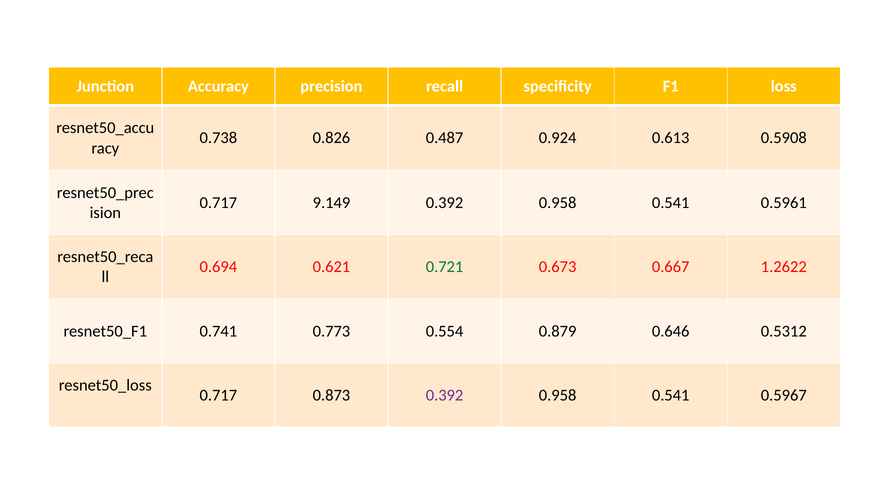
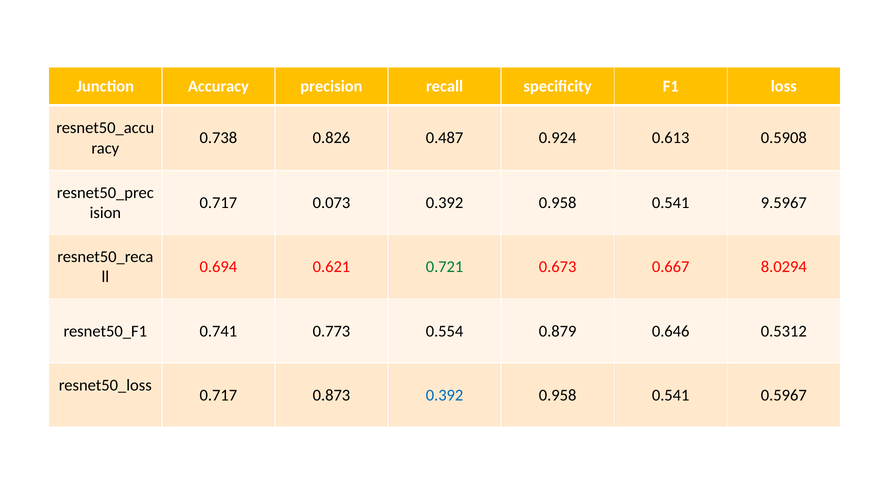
9.149: 9.149 -> 0.073
0.5961: 0.5961 -> 9.5967
1.2622: 1.2622 -> 8.0294
0.392 at (445, 395) colour: purple -> blue
